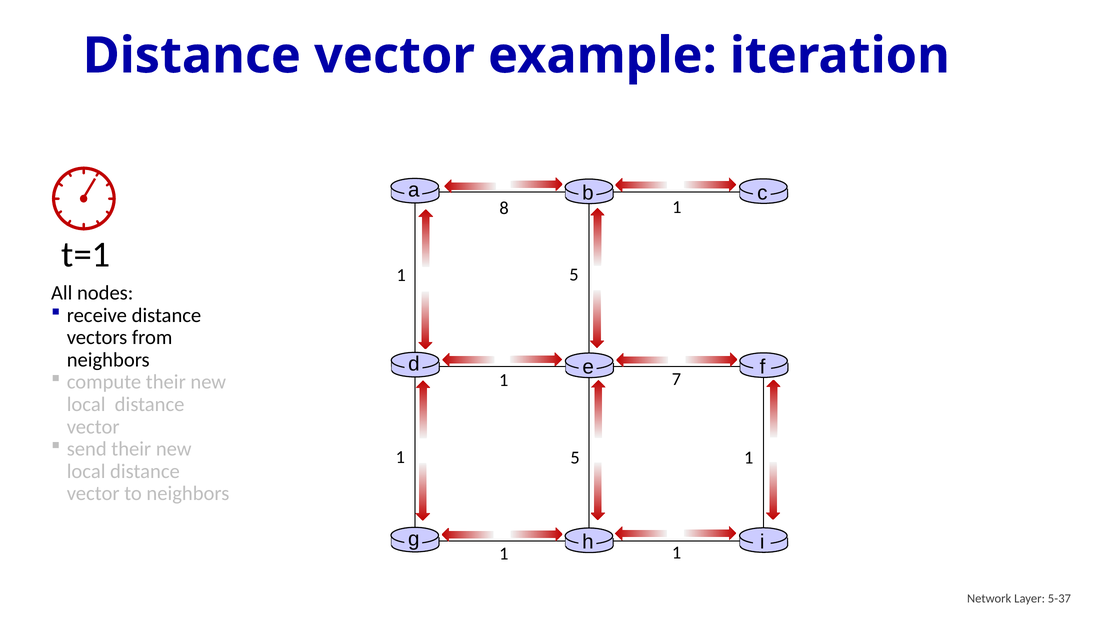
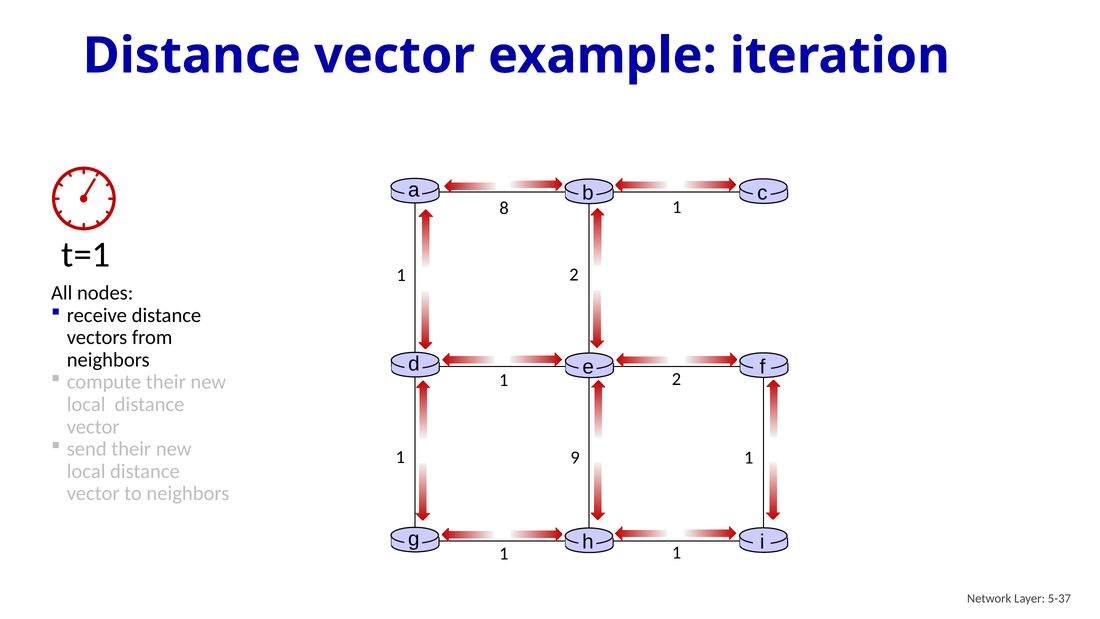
5 at (574, 274): 5 -> 2
7 at (676, 379): 7 -> 2
5 at (575, 457): 5 -> 9
